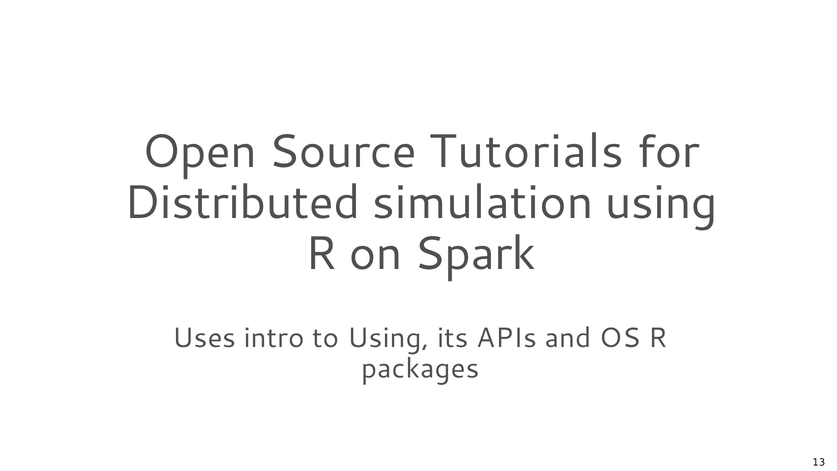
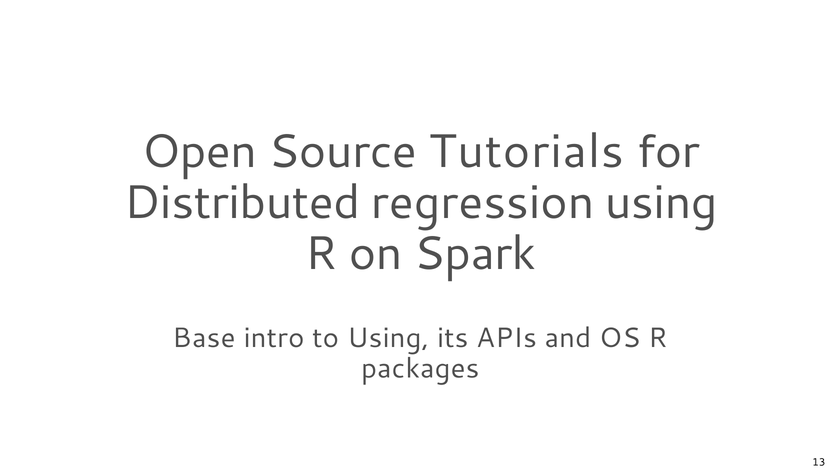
simulation: simulation -> regression
Uses: Uses -> Base
